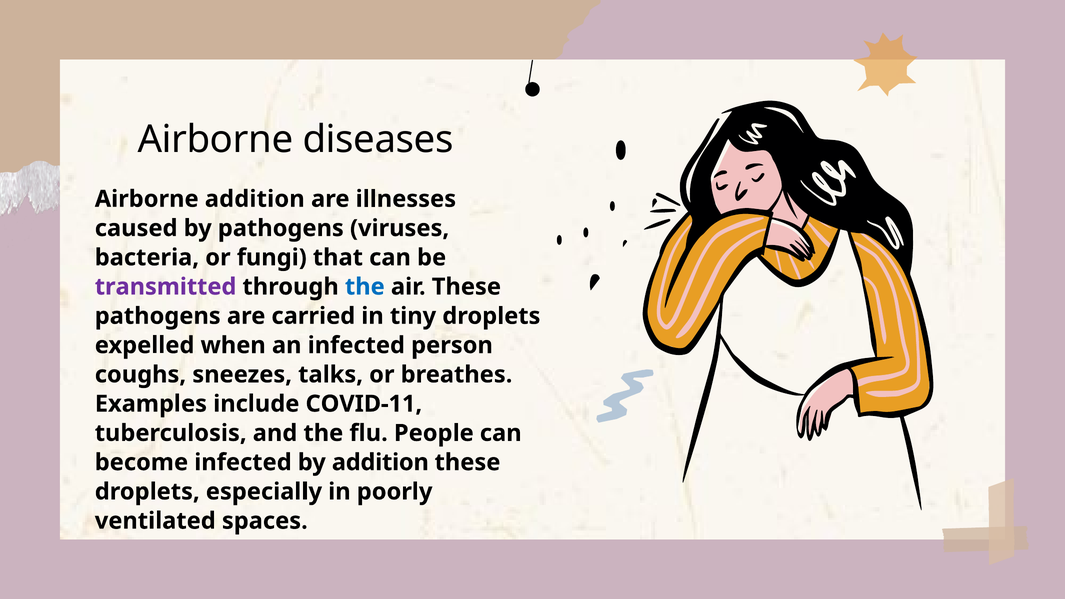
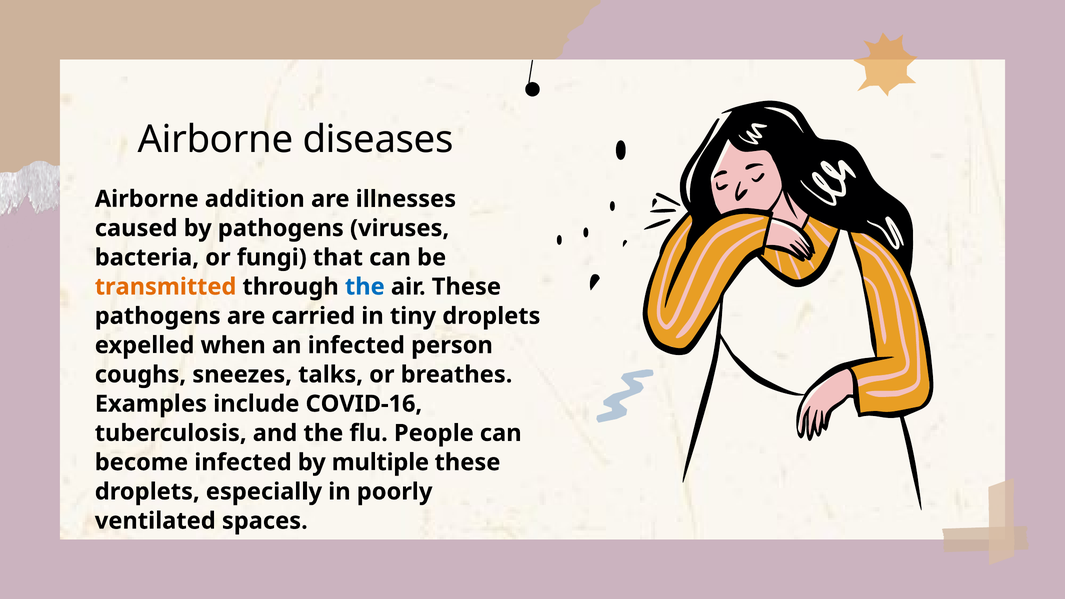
transmitted colour: purple -> orange
COVID-11: COVID-11 -> COVID-16
by addition: addition -> multiple
